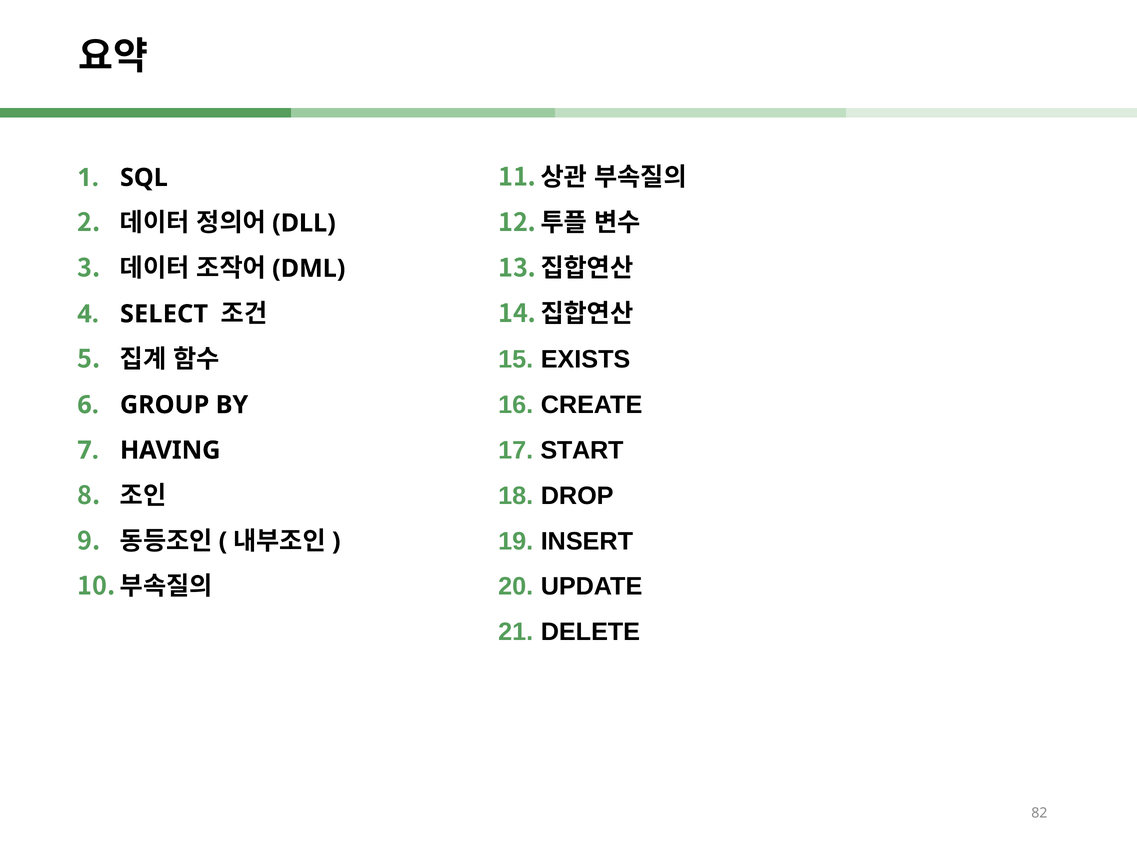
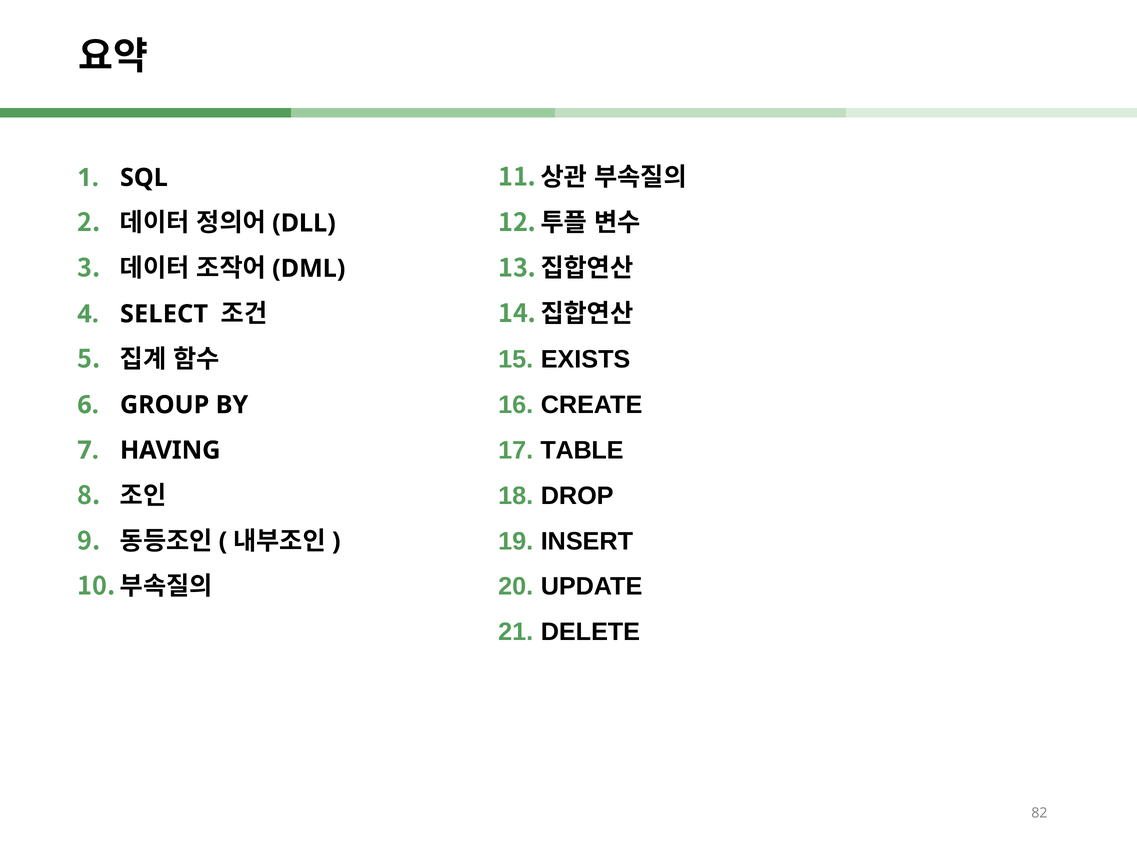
START: START -> TABLE
